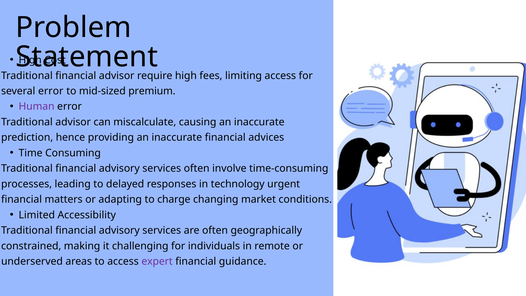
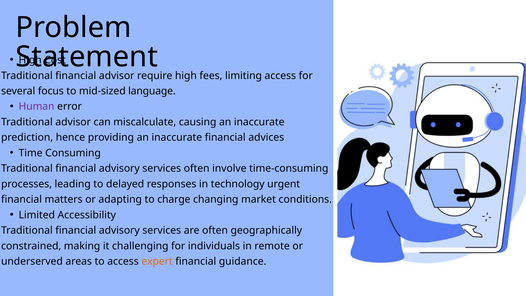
several error: error -> focus
premium: premium -> language
expert colour: purple -> orange
